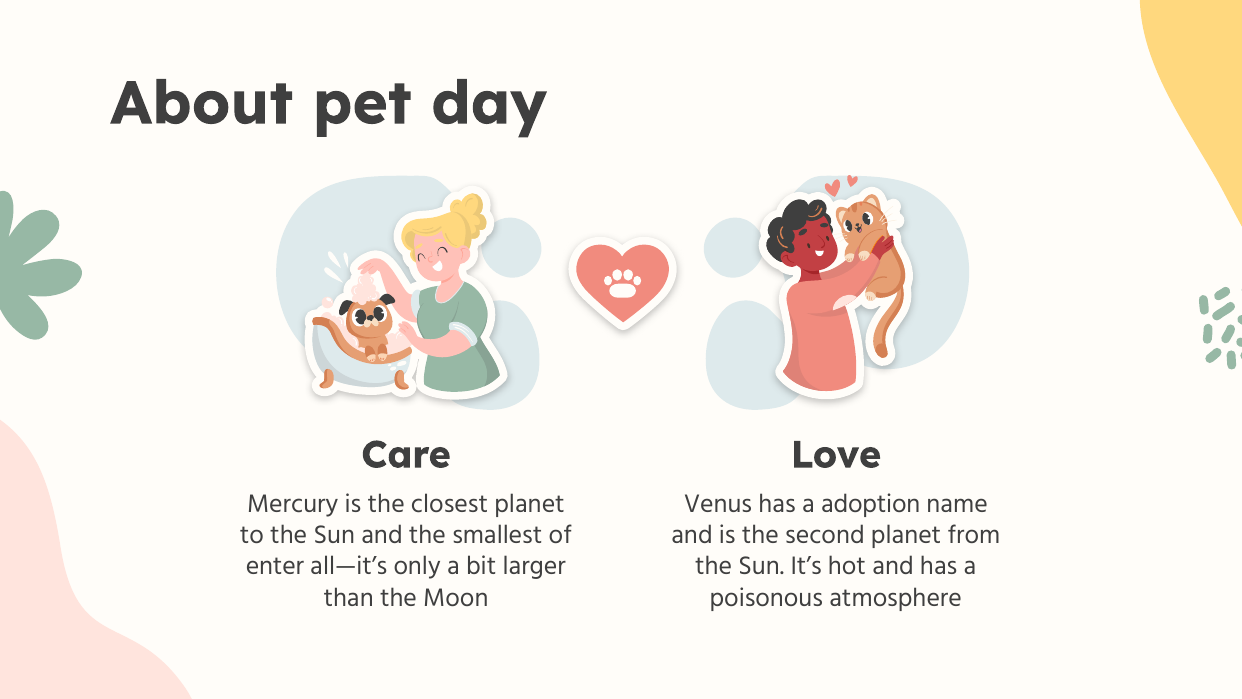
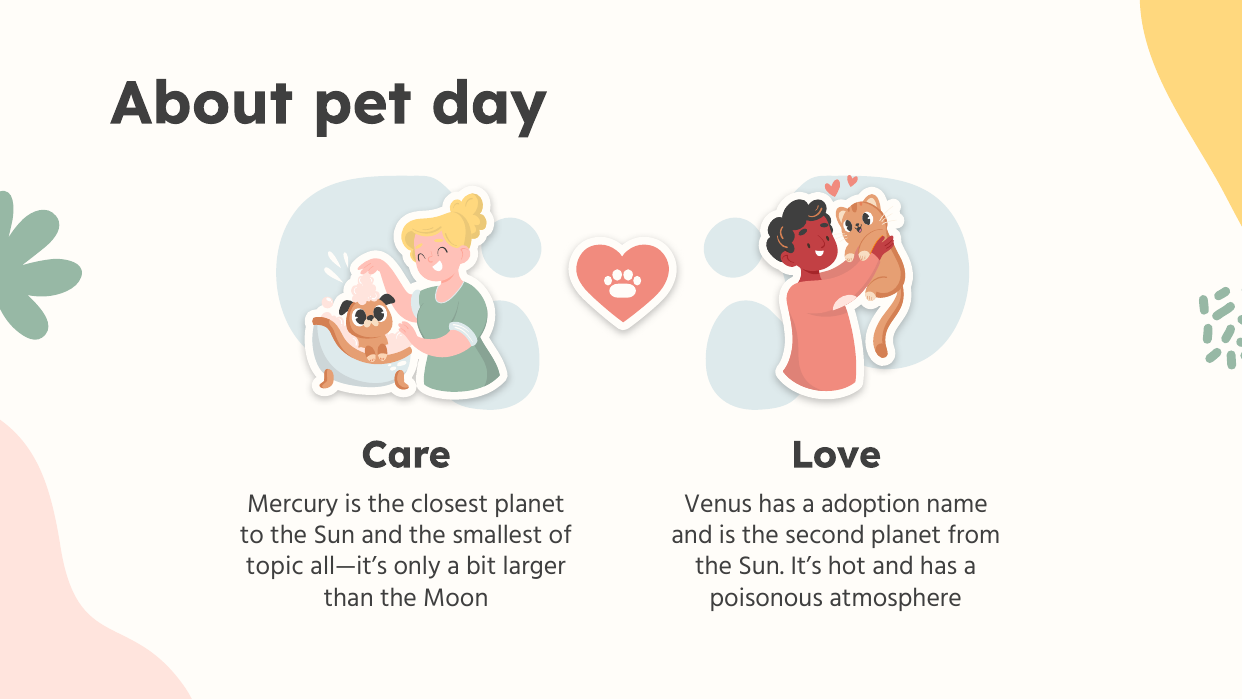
enter: enter -> topic
